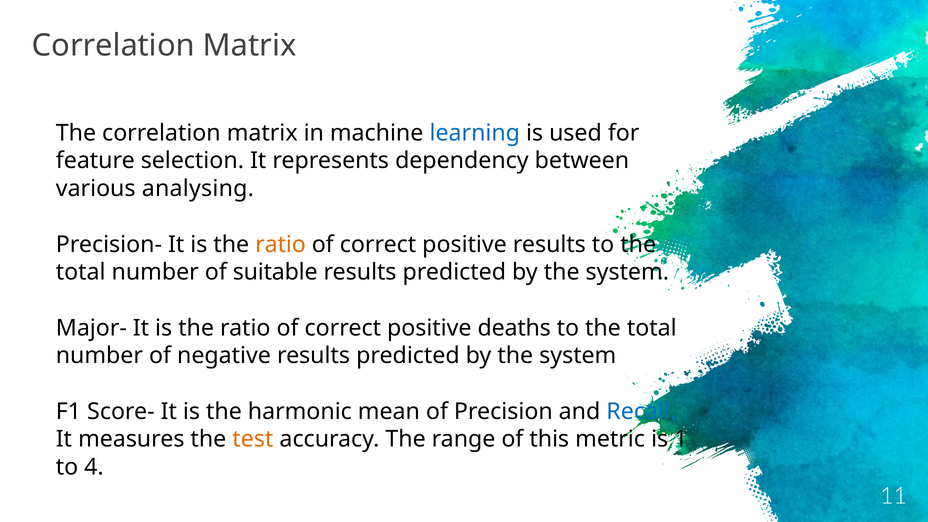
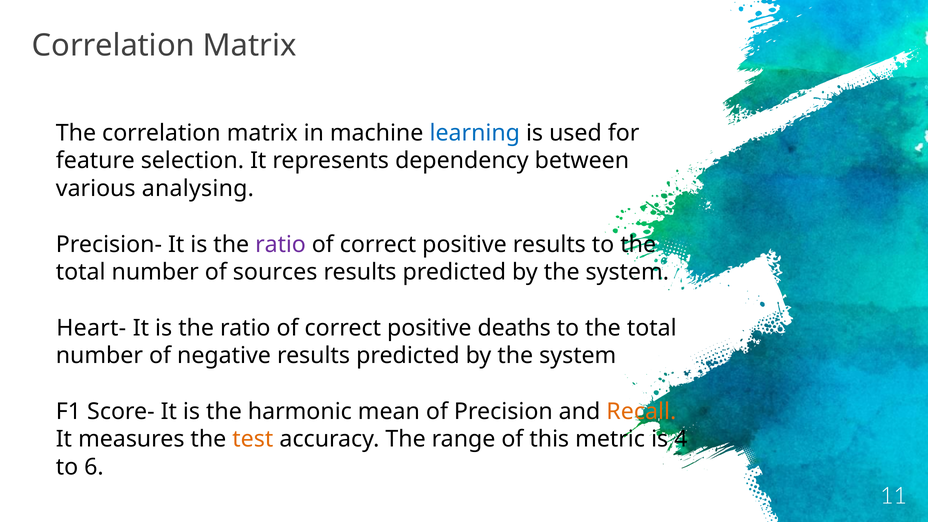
ratio at (281, 244) colour: orange -> purple
suitable: suitable -> sources
Major-: Major- -> Heart-
Recall colour: blue -> orange
1: 1 -> 4
4: 4 -> 6
